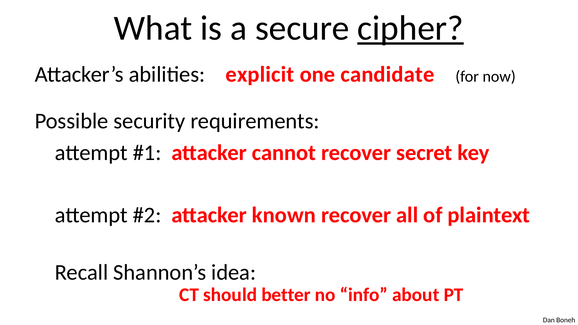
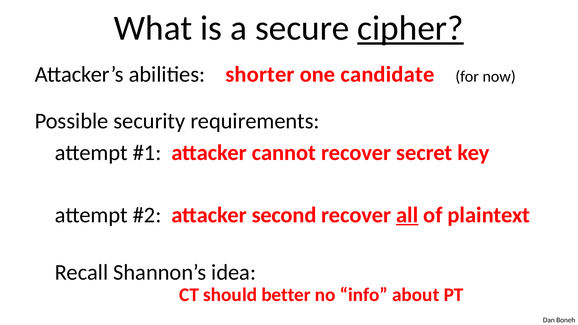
explicit: explicit -> shorter
known: known -> second
all underline: none -> present
